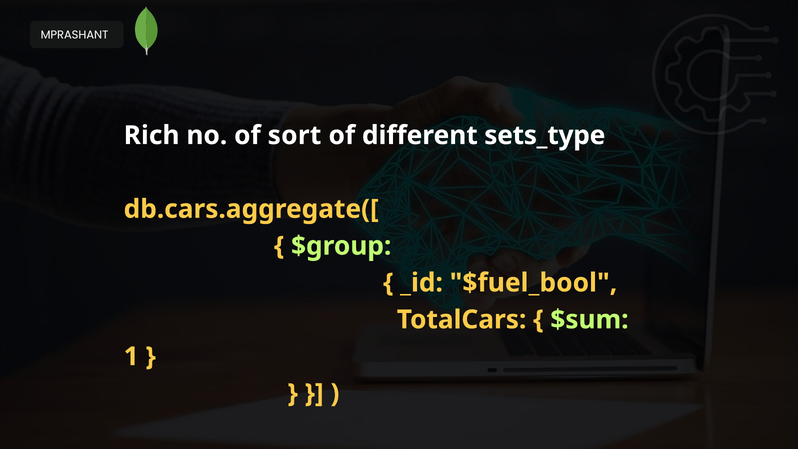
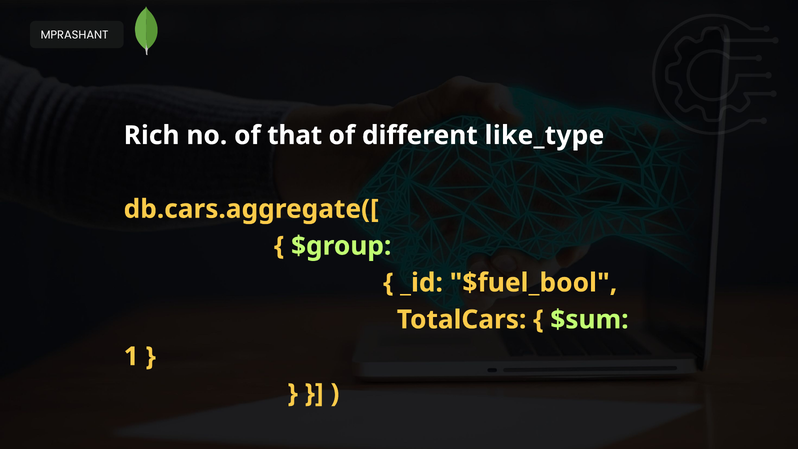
sort: sort -> that
sets_type: sets_type -> like_type
